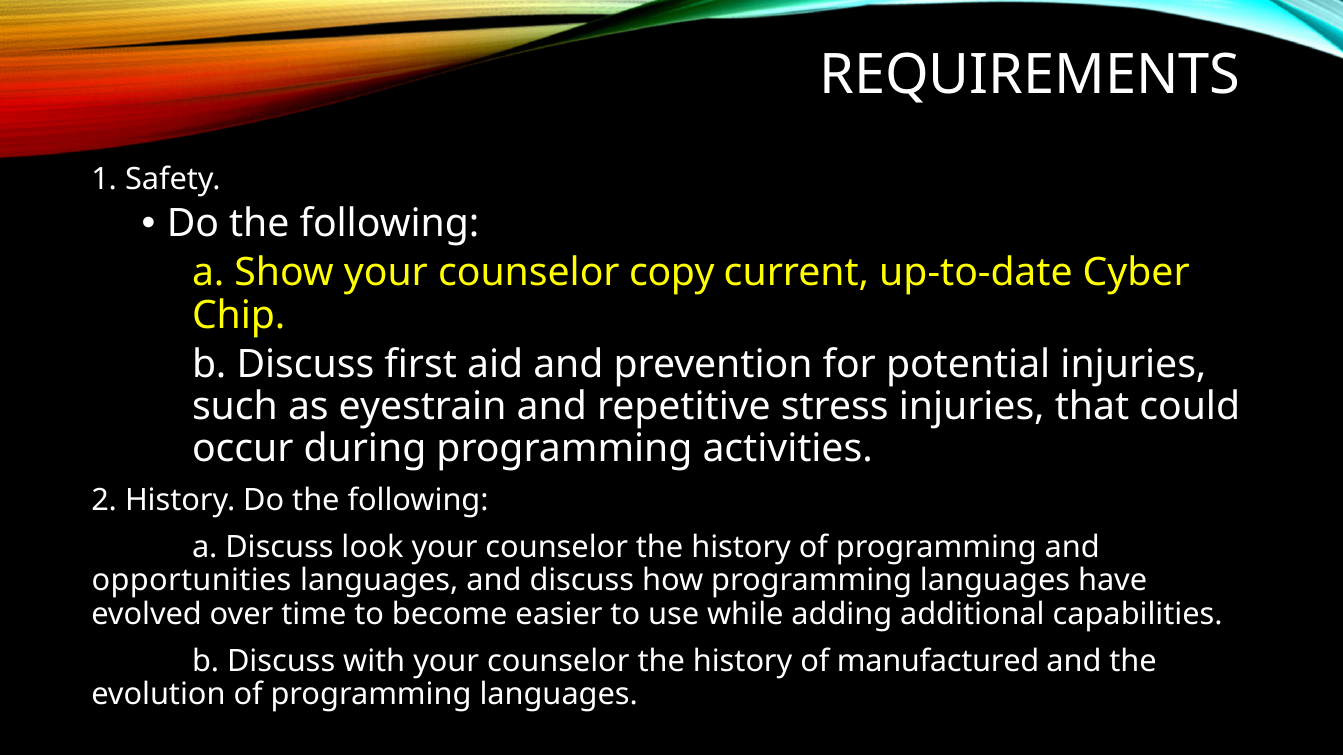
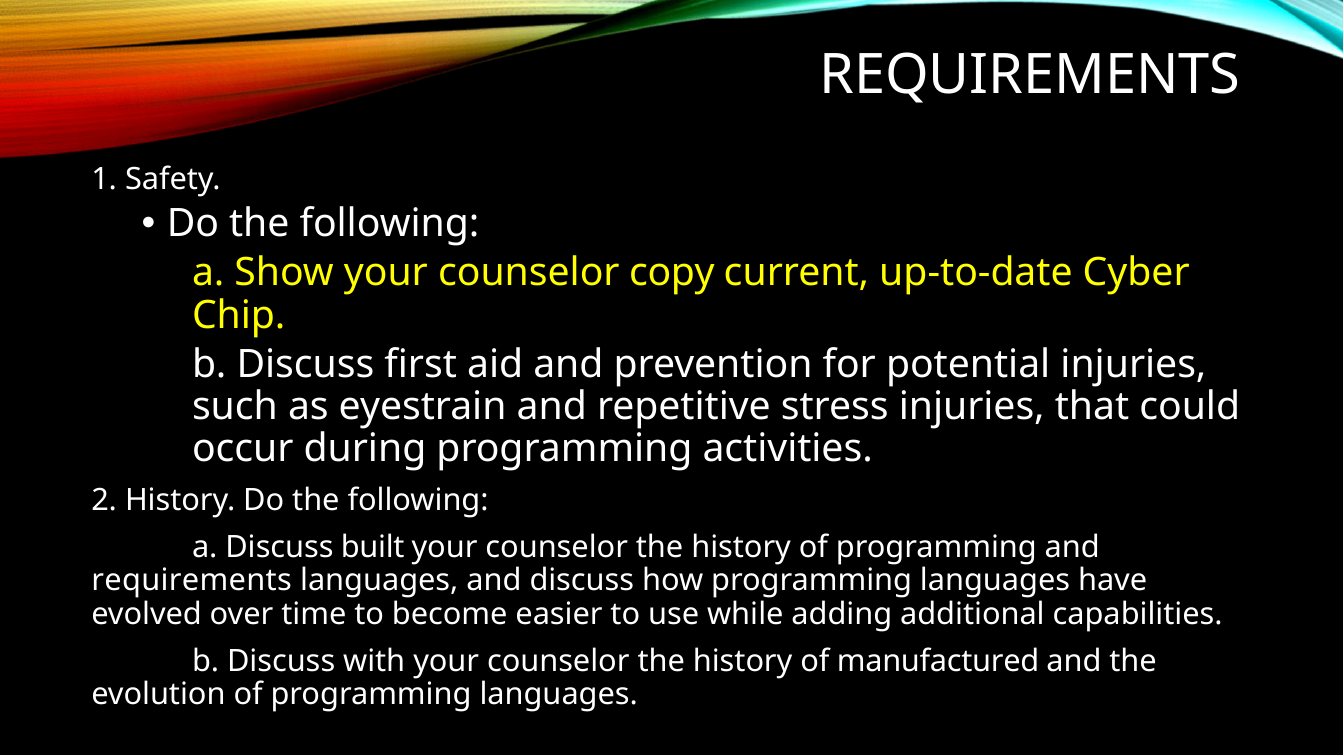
look: look -> built
opportunities at (192, 581): opportunities -> requirements
